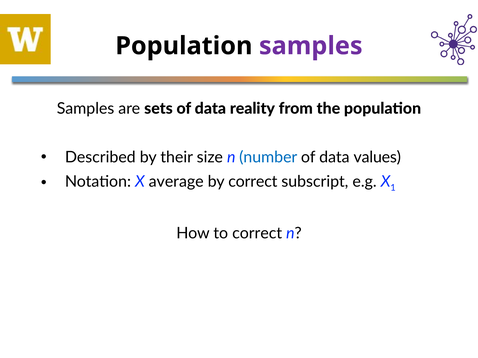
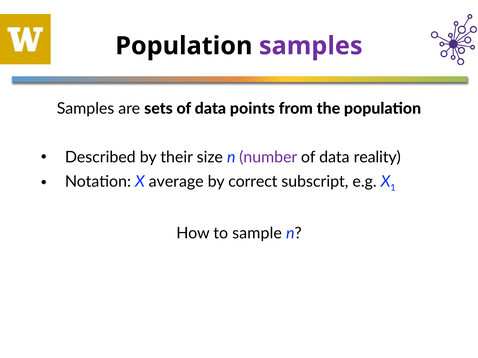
reality: reality -> points
number colour: blue -> purple
values: values -> reality
to correct: correct -> sample
